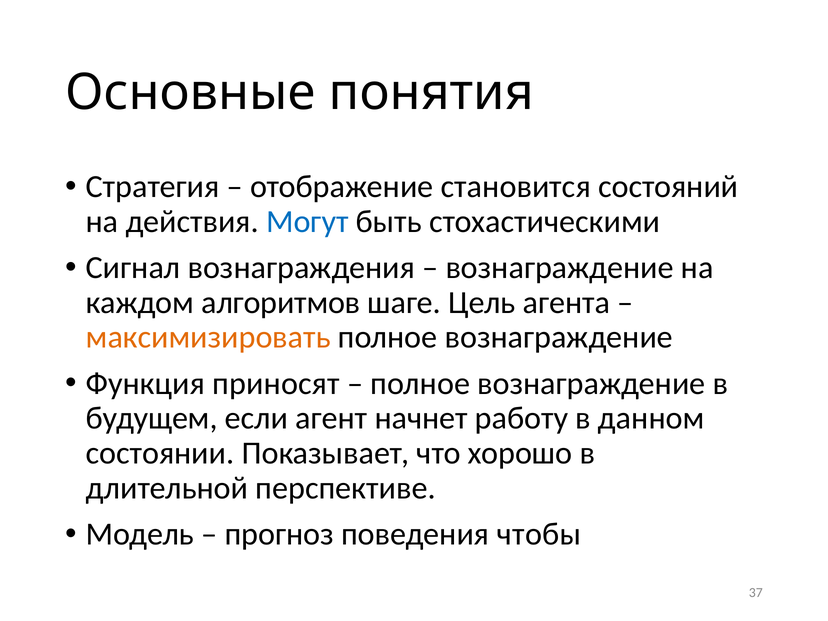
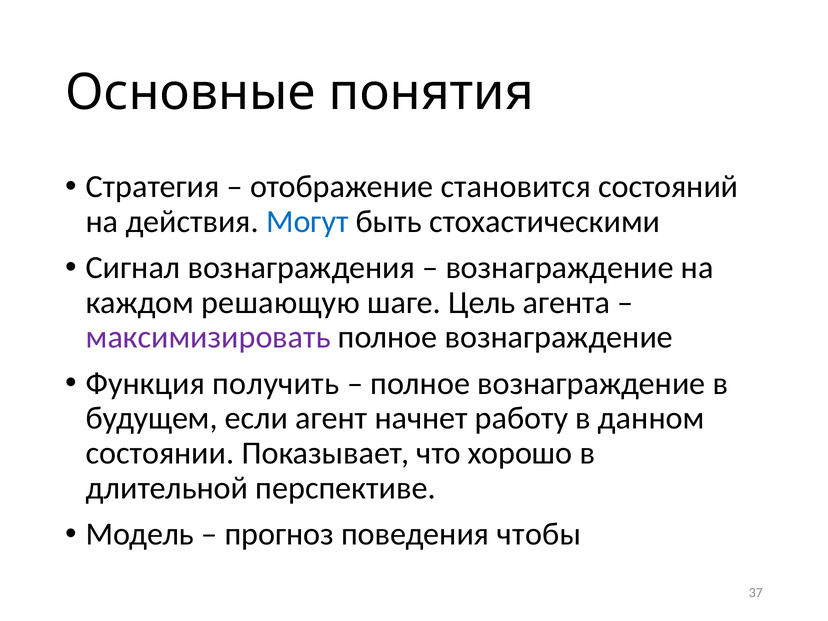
алгоритмов: алгоритмов -> решающую
максимизировать colour: orange -> purple
приносят: приносят -> получить
